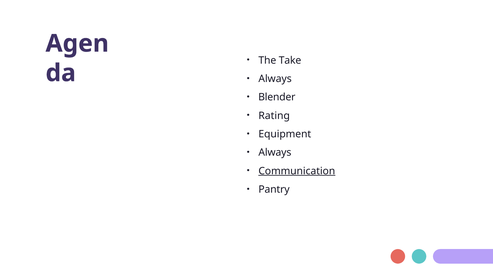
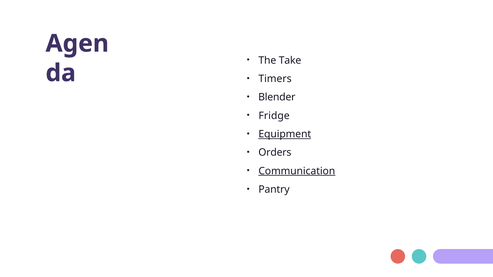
Always at (275, 79): Always -> Timers
Rating: Rating -> Fridge
Equipment underline: none -> present
Always at (275, 153): Always -> Orders
